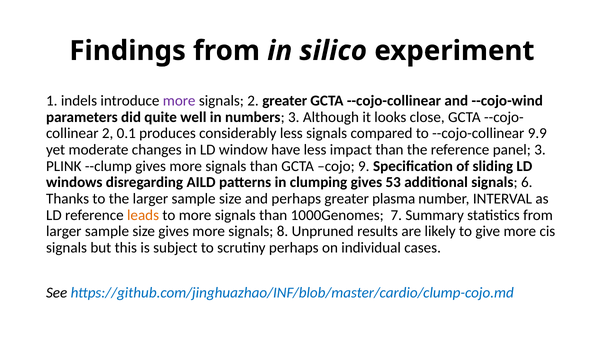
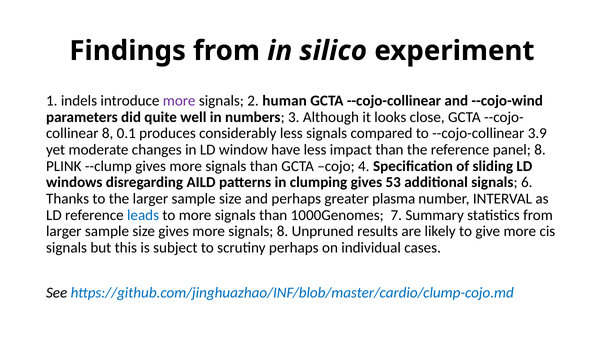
2 greater: greater -> human
2 at (108, 133): 2 -> 8
9.9: 9.9 -> 3.9
panel 3: 3 -> 8
9: 9 -> 4
leads colour: orange -> blue
